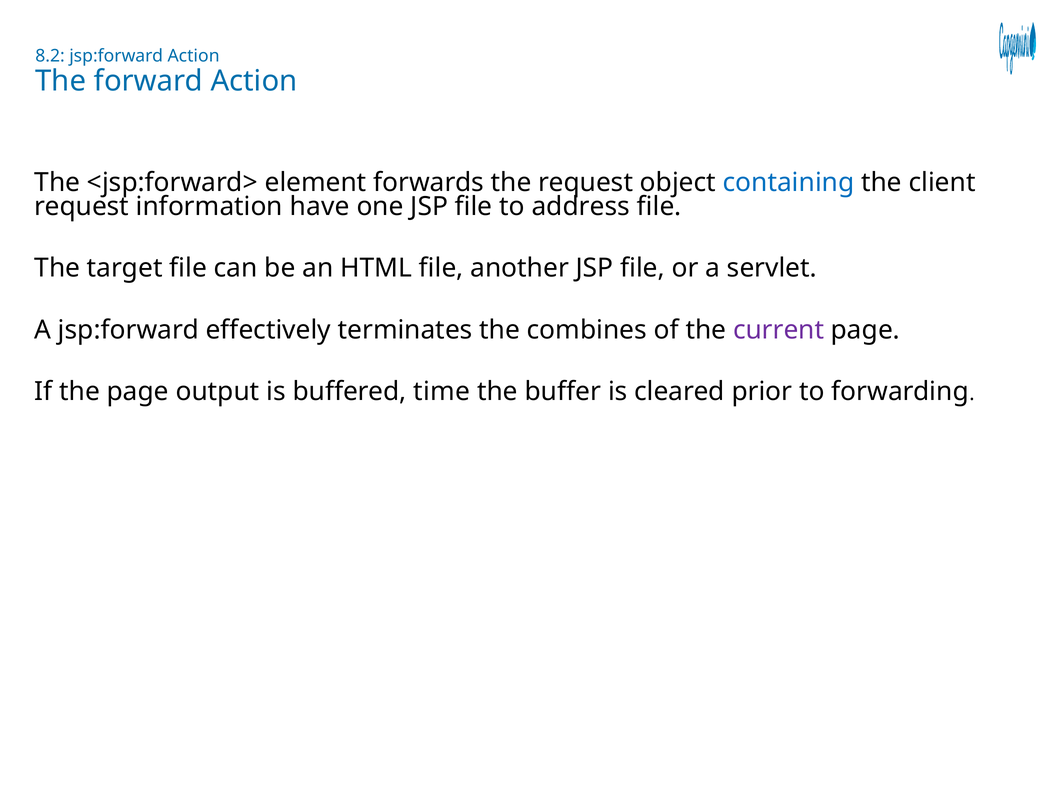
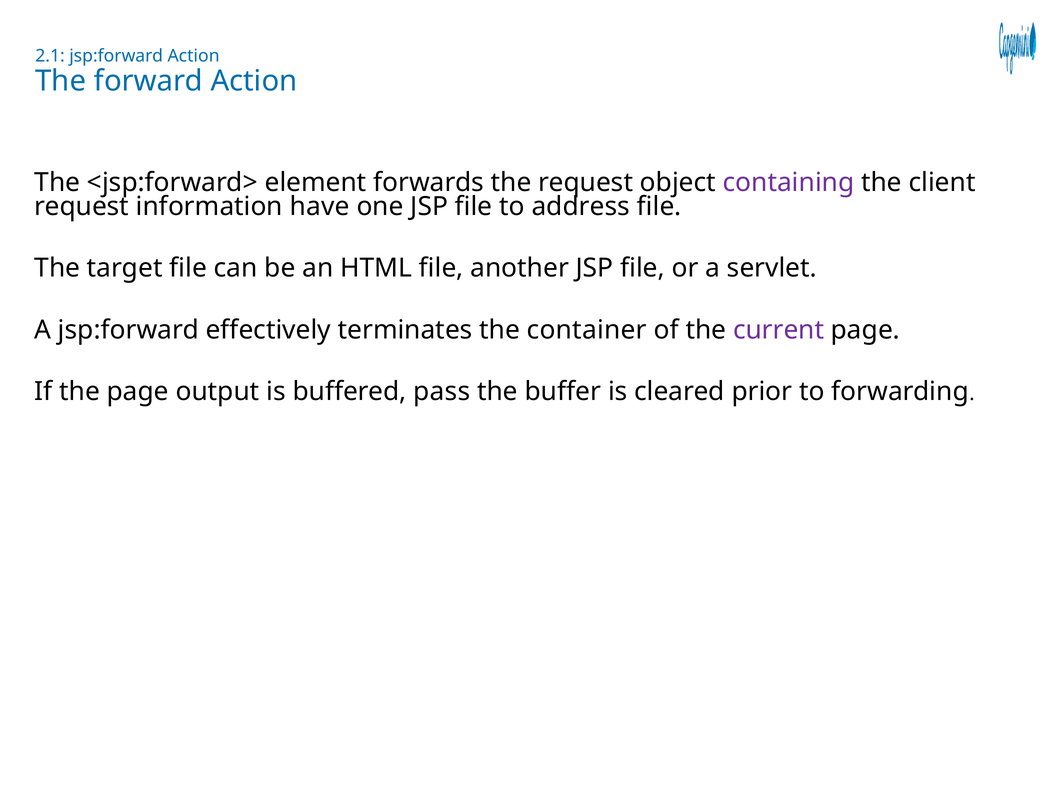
8.2: 8.2 -> 2.1
containing colour: blue -> purple
combines: combines -> container
time: time -> pass
